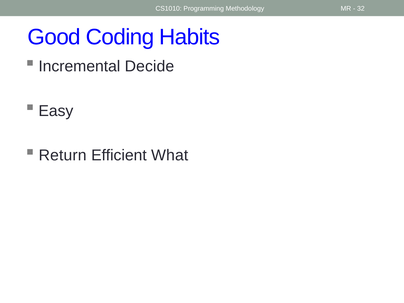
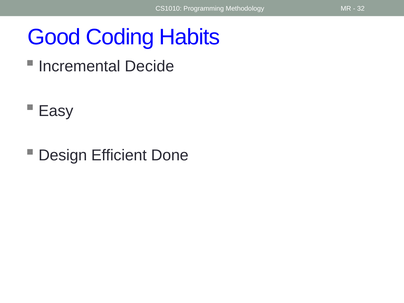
Return: Return -> Design
What: What -> Done
